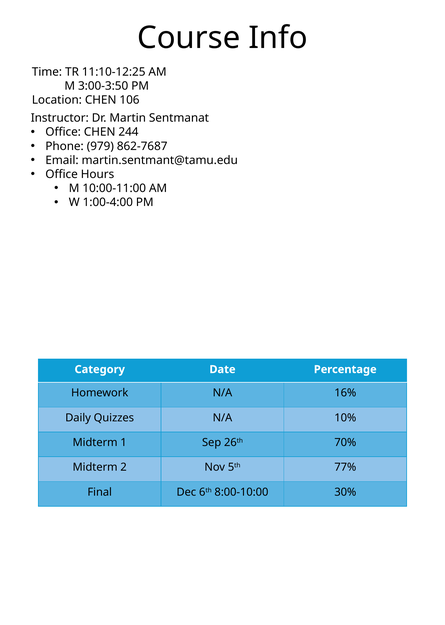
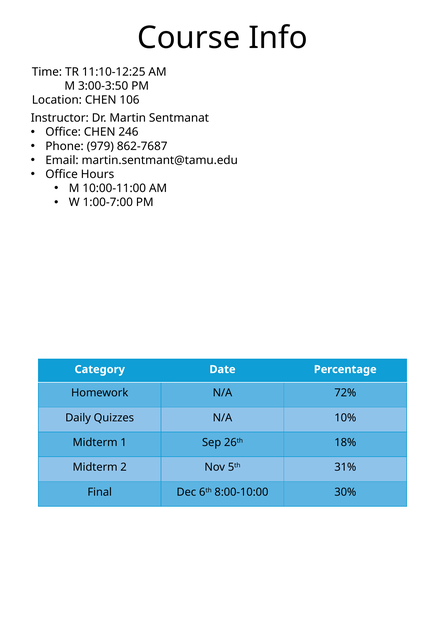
244: 244 -> 246
1:00-4:00: 1:00-4:00 -> 1:00-7:00
16%: 16% -> 72%
70%: 70% -> 18%
77%: 77% -> 31%
